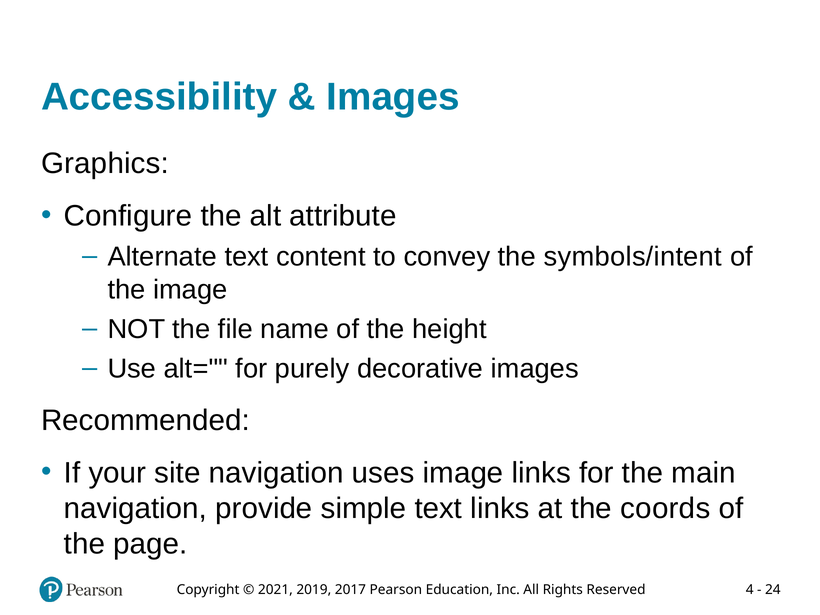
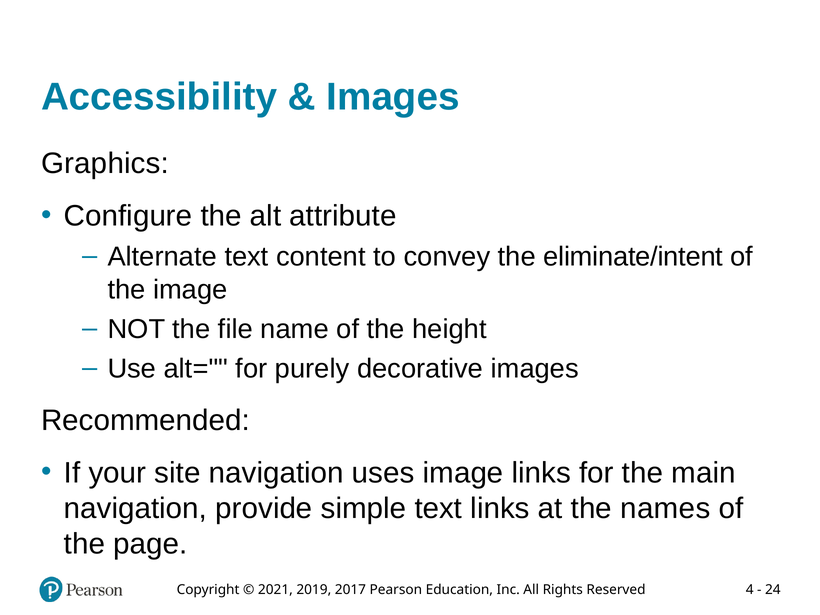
symbols/intent: symbols/intent -> eliminate/intent
coords: coords -> names
